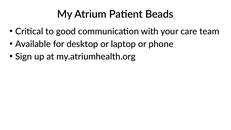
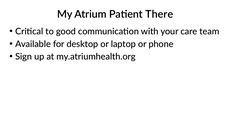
Beads: Beads -> There
